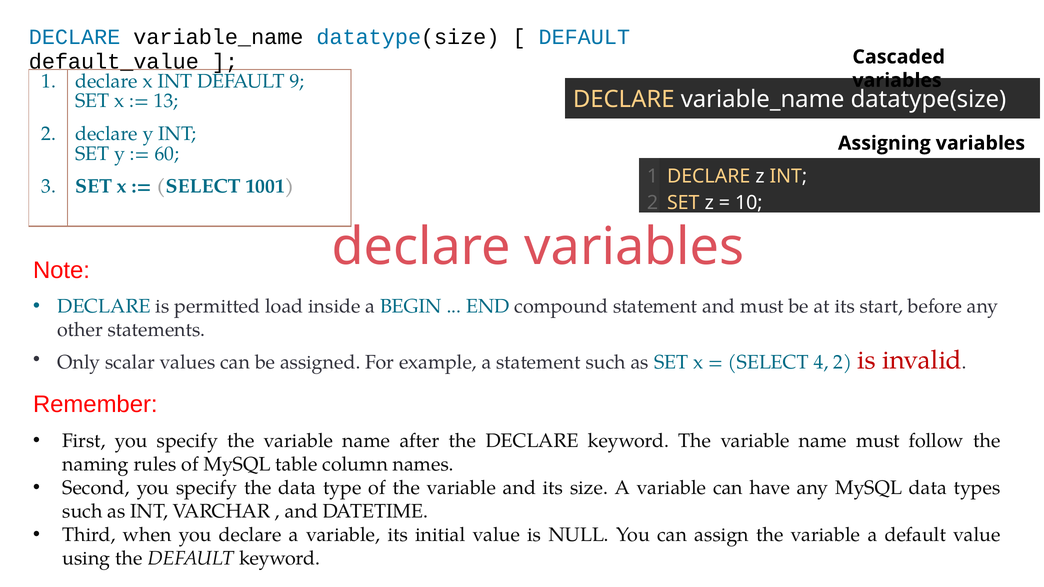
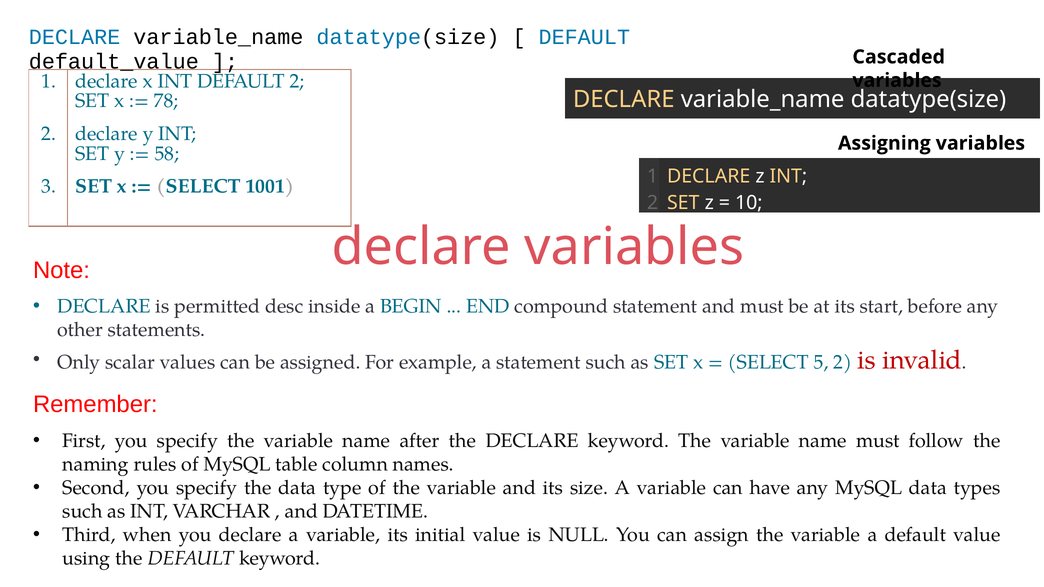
DEFAULT 9: 9 -> 2
13: 13 -> 78
60: 60 -> 58
load: load -> desc
4: 4 -> 5
